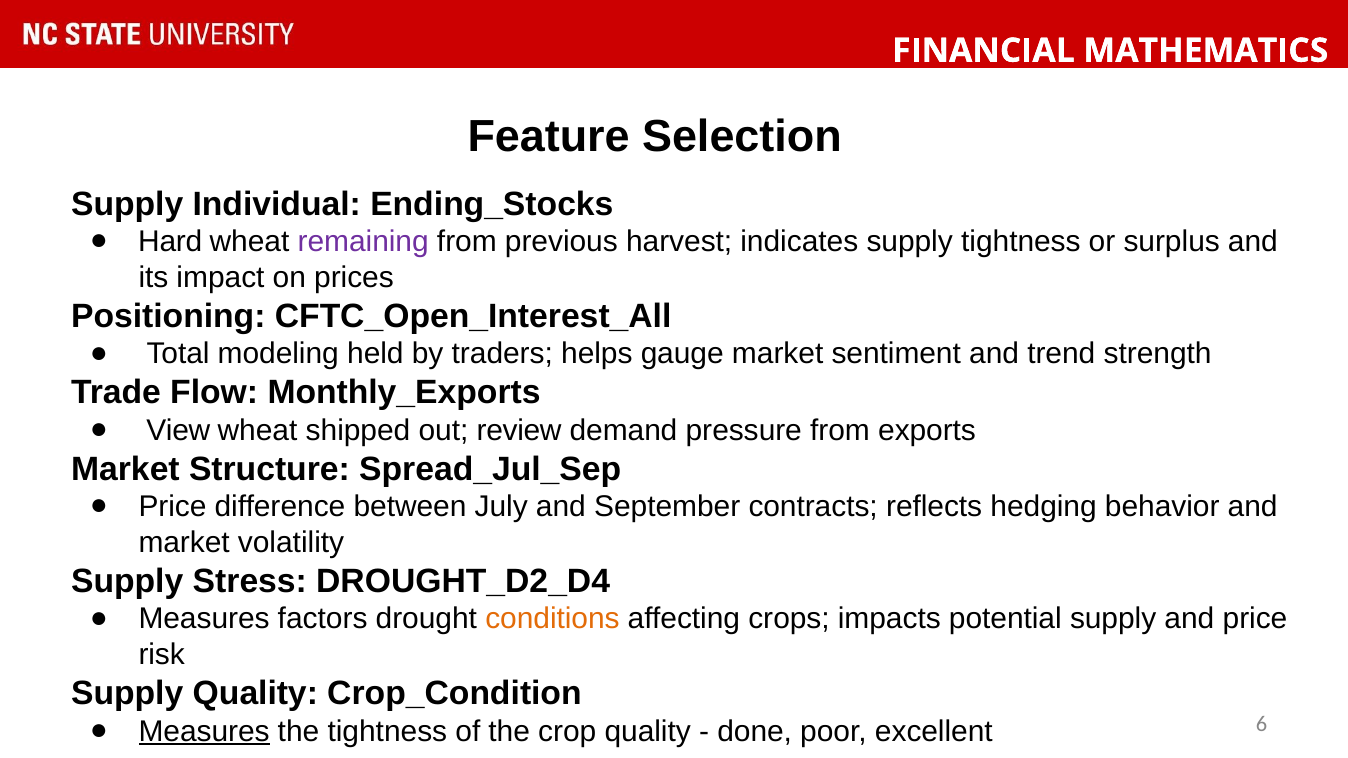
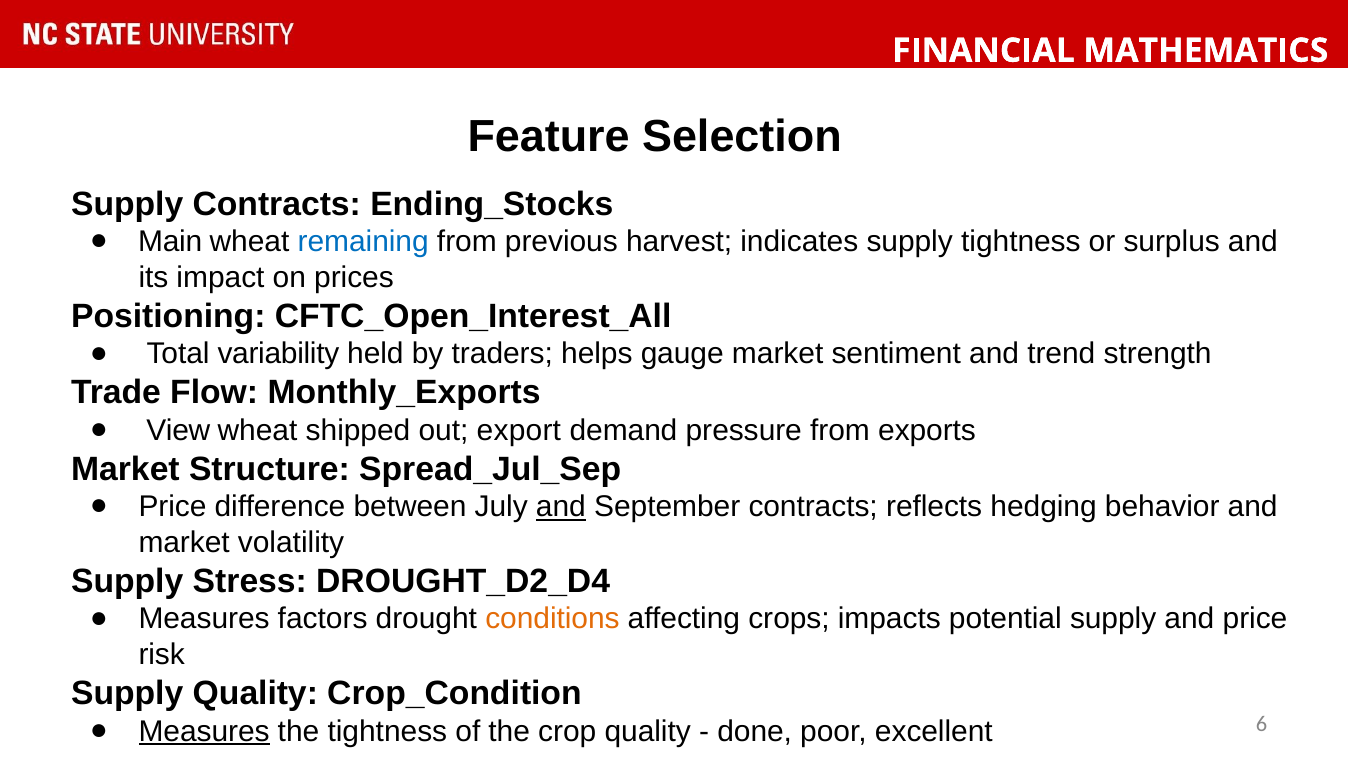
Supply Individual: Individual -> Contracts
Hard: Hard -> Main
remaining colour: purple -> blue
modeling: modeling -> variability
review: review -> export
and at (561, 507) underline: none -> present
